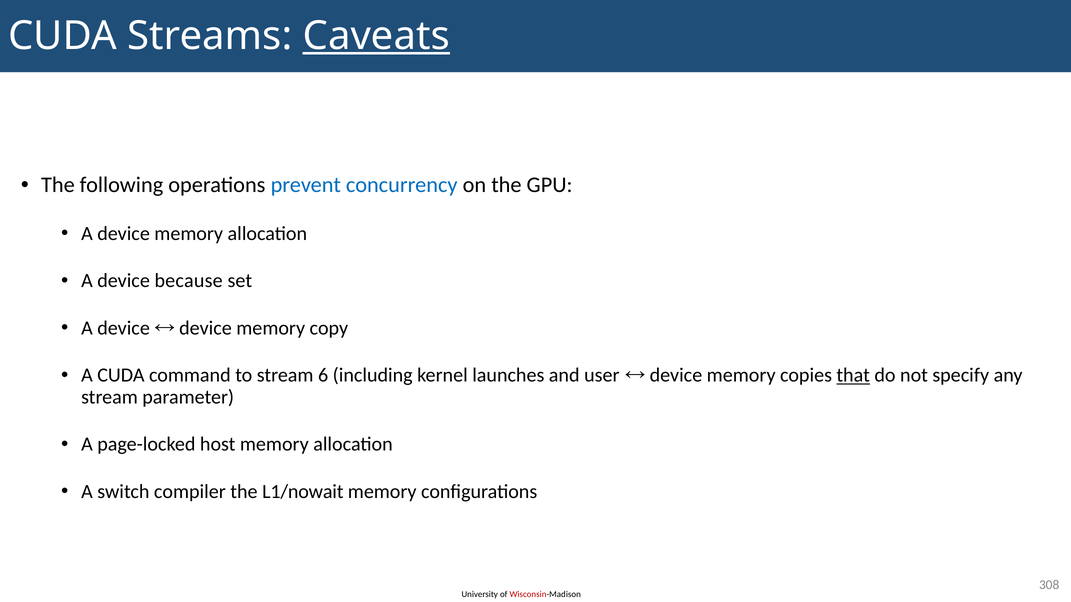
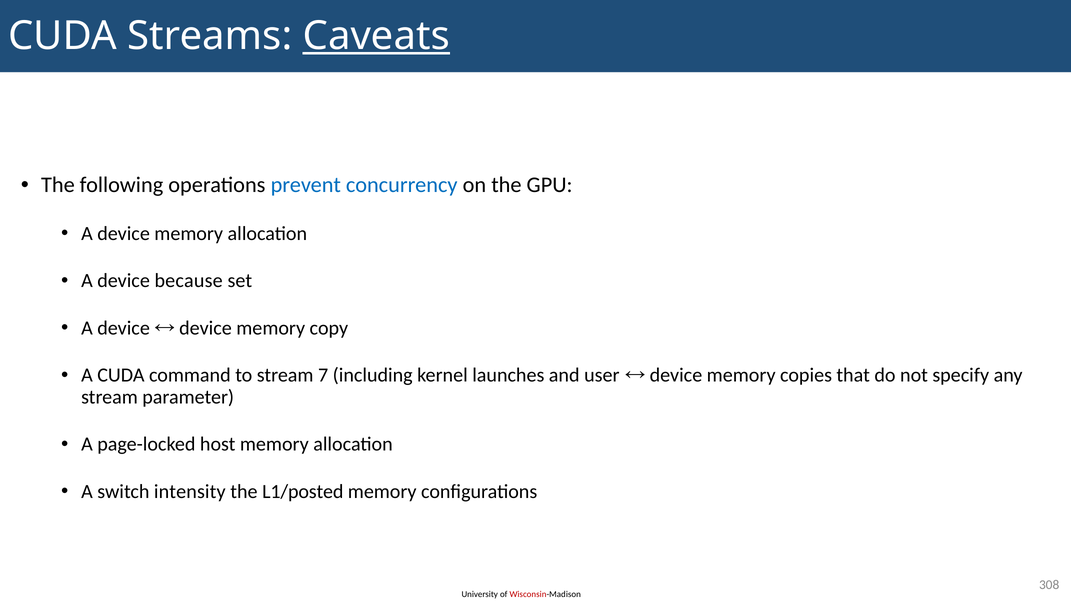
6: 6 -> 7
that underline: present -> none
compiler: compiler -> intensity
L1/nowait: L1/nowait -> L1/posted
